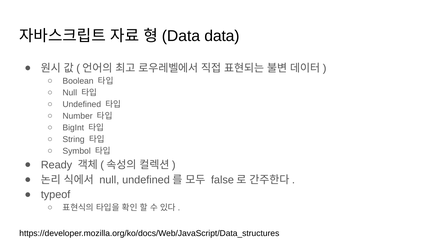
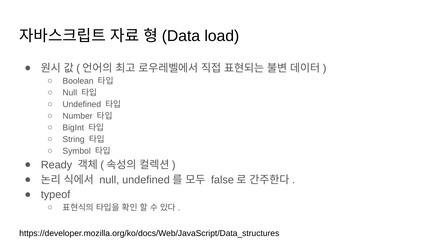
data at (222, 36): data -> load
